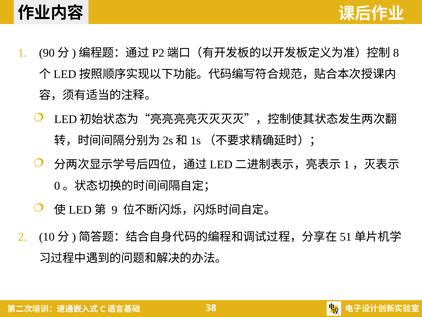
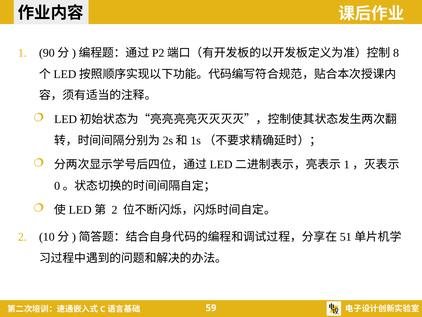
9 at (114, 210): 9 -> 2
38: 38 -> 59
